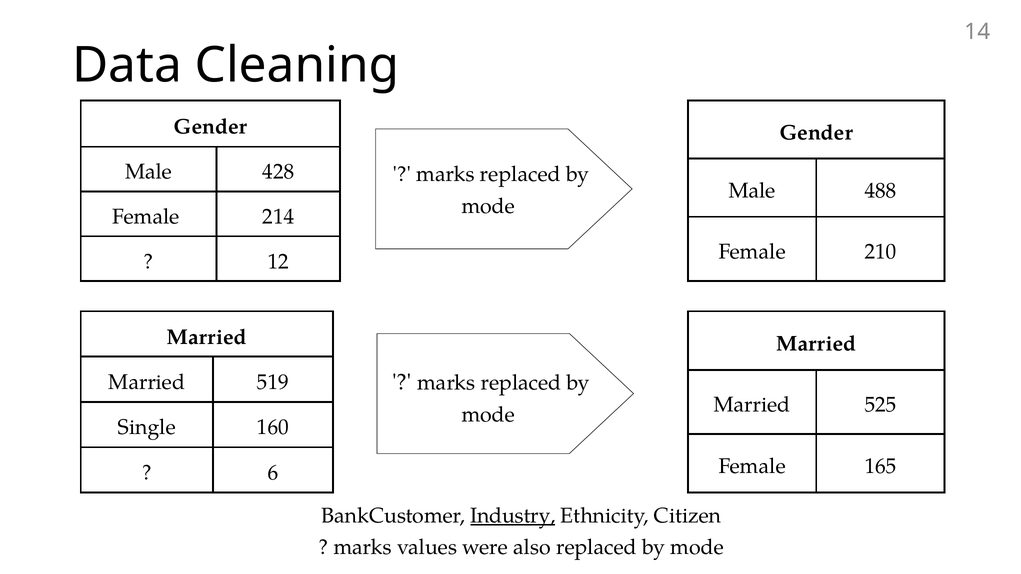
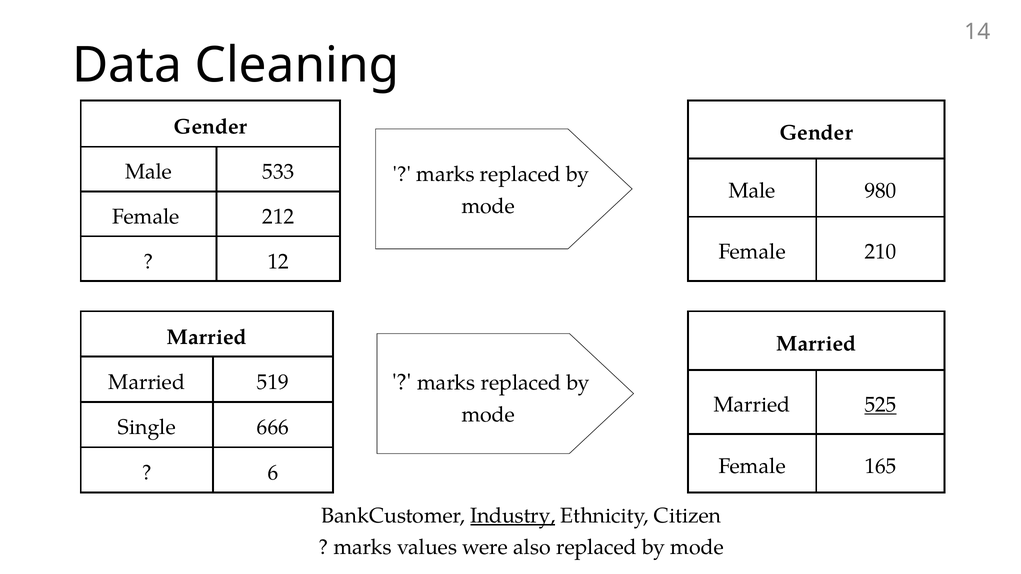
428: 428 -> 533
488: 488 -> 980
214: 214 -> 212
525 underline: none -> present
160: 160 -> 666
